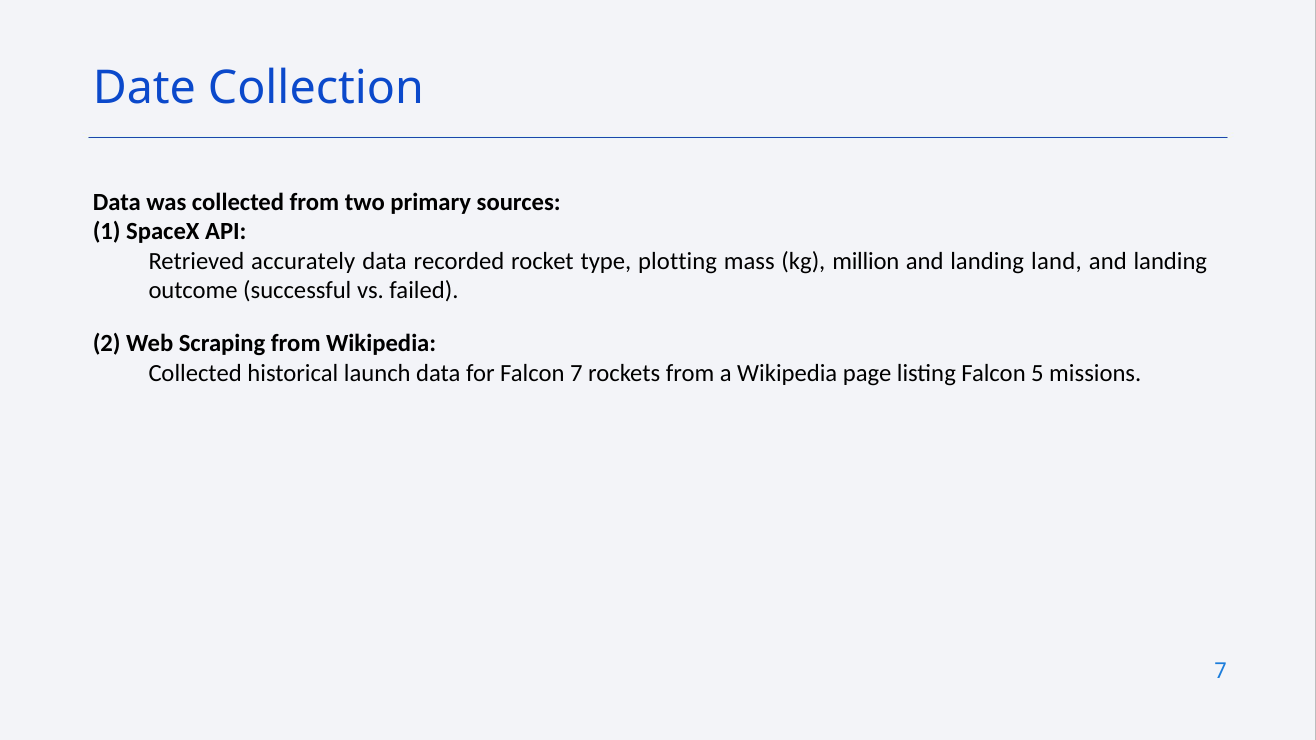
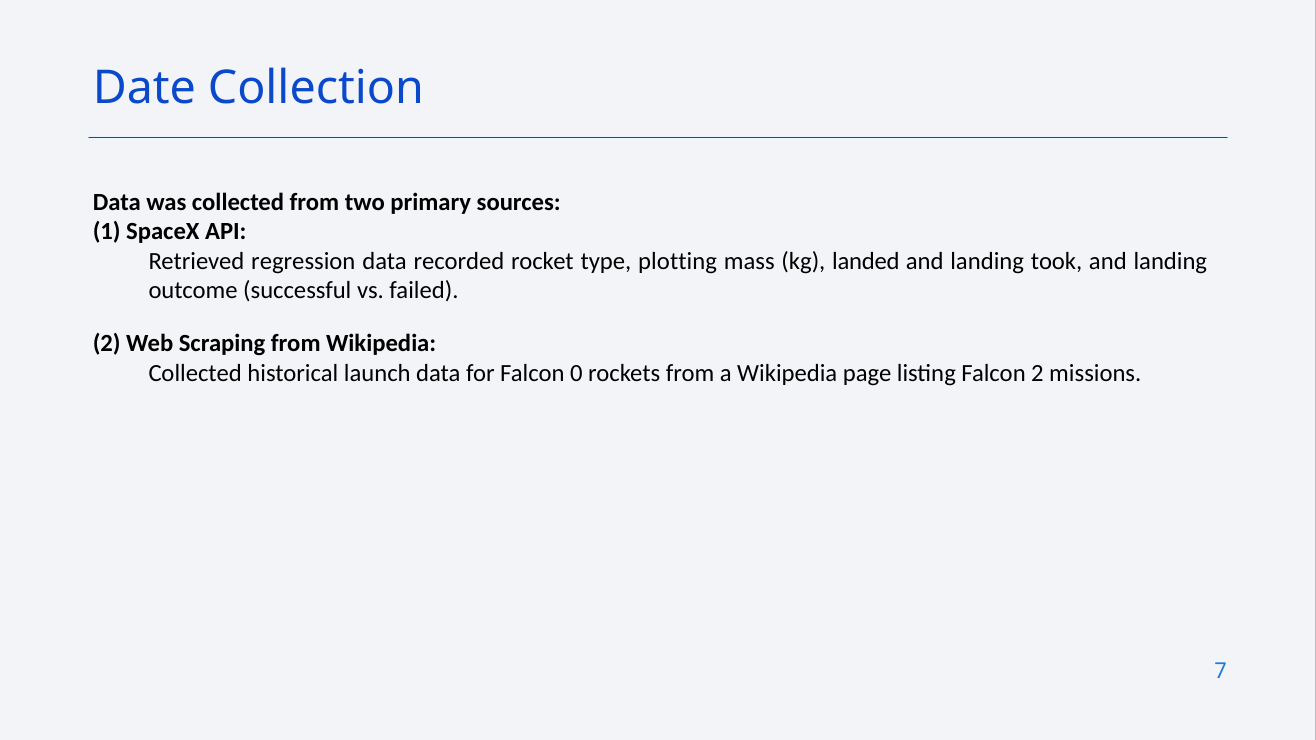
accurately: accurately -> regression
million: million -> landed
land: land -> took
Falcon 7: 7 -> 0
Falcon 5: 5 -> 2
